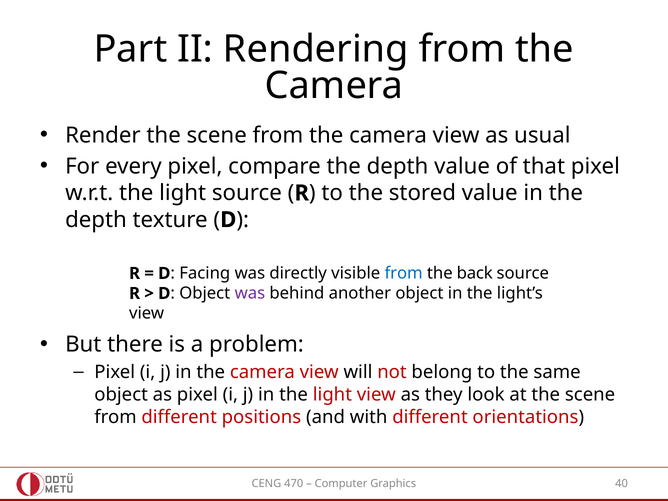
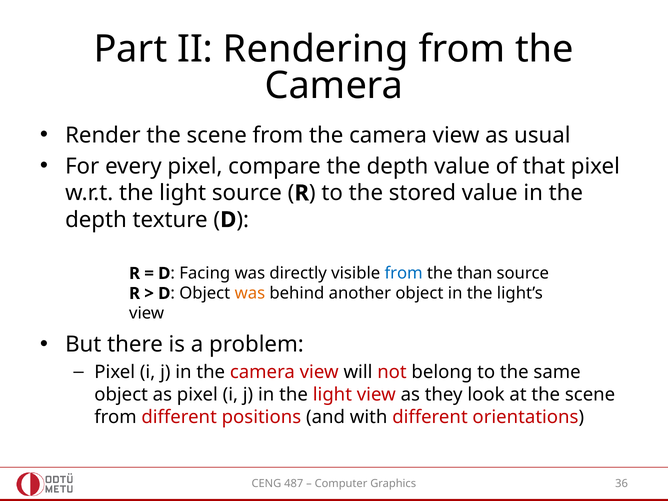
back: back -> than
was at (250, 293) colour: purple -> orange
470: 470 -> 487
40: 40 -> 36
